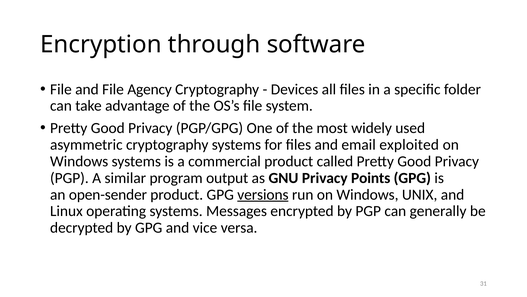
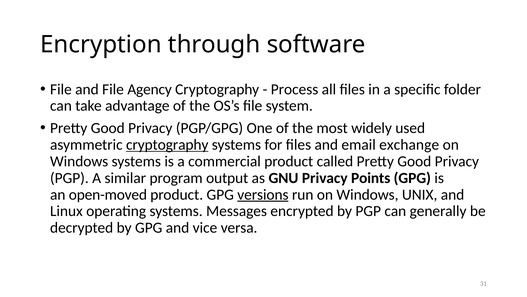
Devices: Devices -> Process
cryptography at (167, 144) underline: none -> present
exploited: exploited -> exchange
open-sender: open-sender -> open-moved
